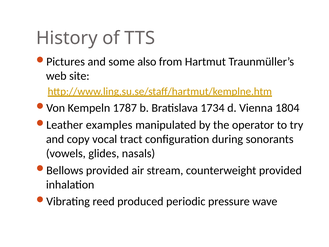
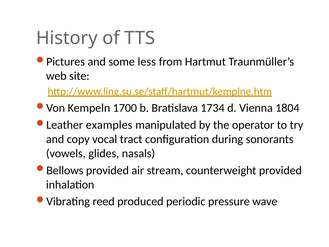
also: also -> less
1787: 1787 -> 1700
